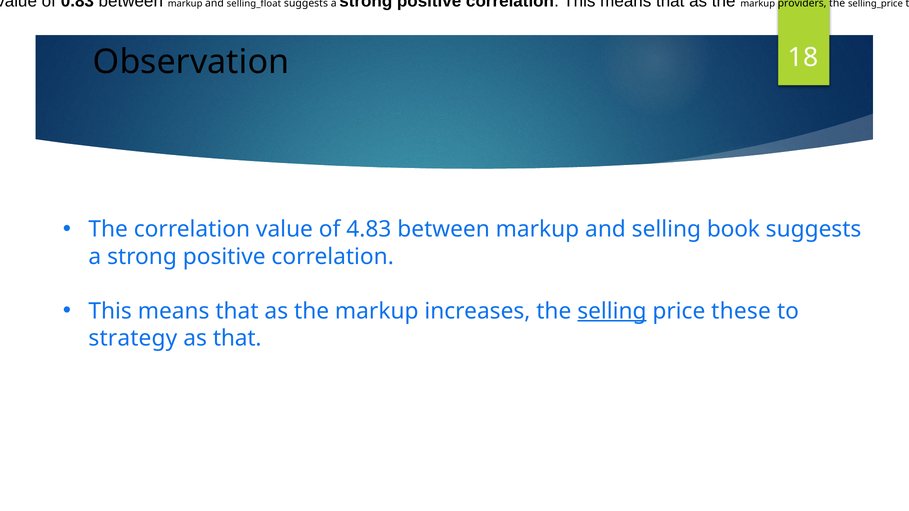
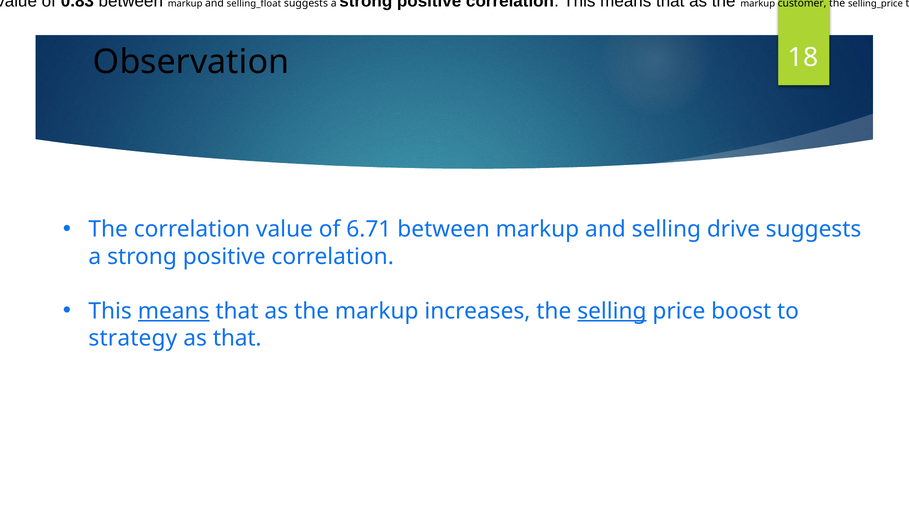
providers: providers -> customer
4.83: 4.83 -> 6.71
book: book -> drive
means at (174, 311) underline: none -> present
these: these -> boost
